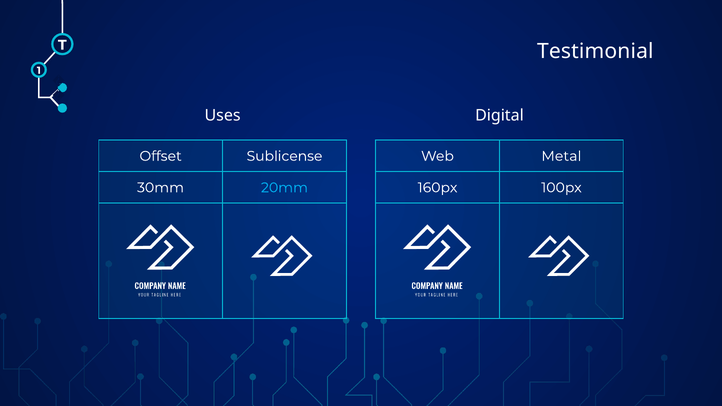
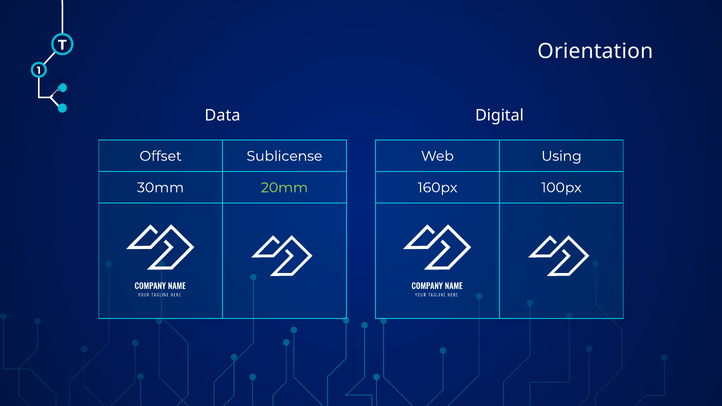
Testimonial: Testimonial -> Orientation
Uses: Uses -> Data
Metal: Metal -> Using
20mm colour: light blue -> light green
